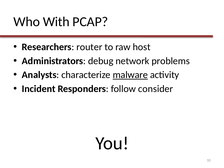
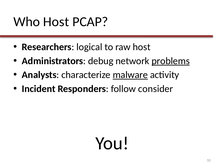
Who With: With -> Host
router: router -> logical
problems underline: none -> present
